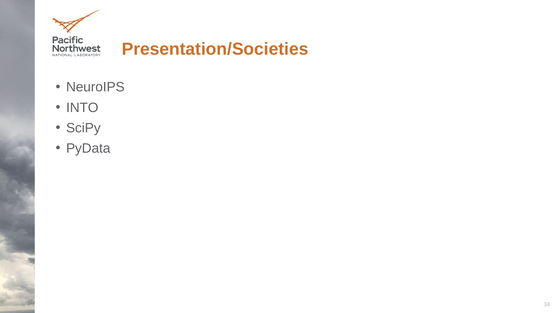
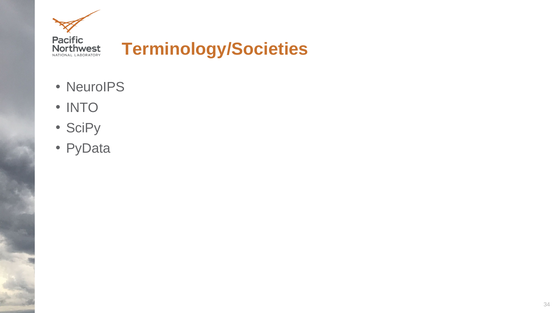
Presentation/Societies: Presentation/Societies -> Terminology/Societies
